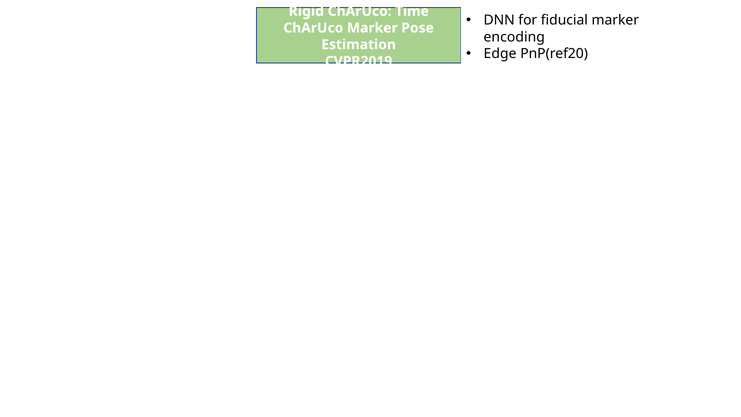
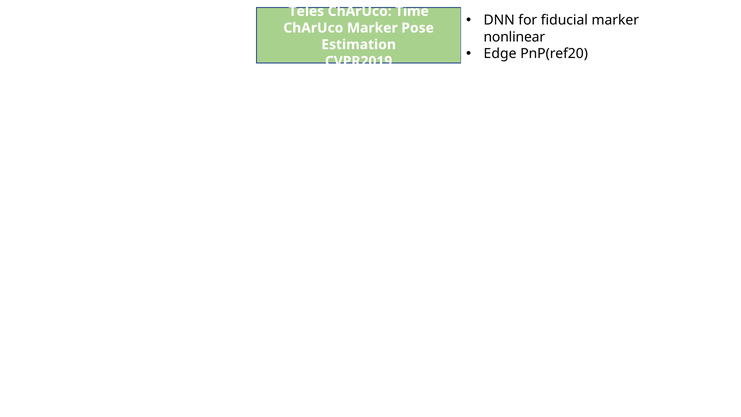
Rigid: Rigid -> Teles
encoding: encoding -> nonlinear
